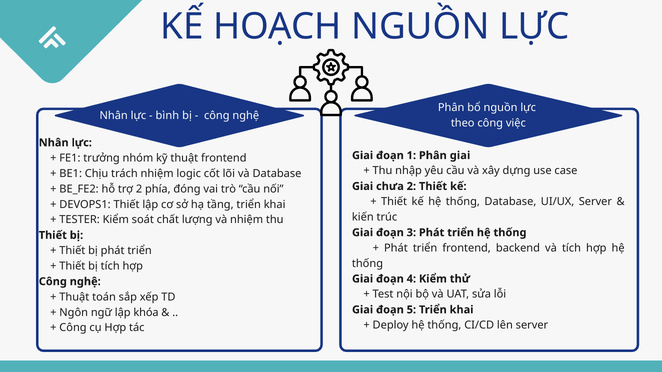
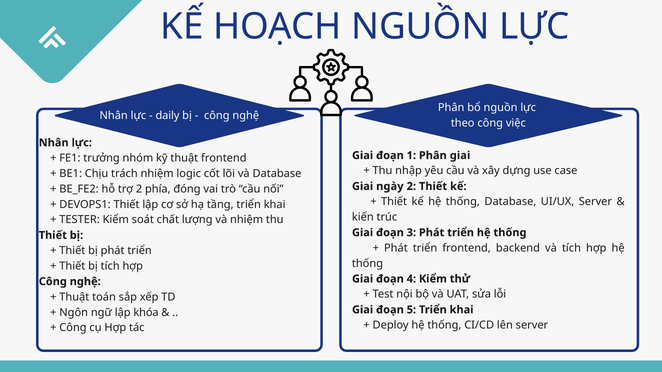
bình: bình -> daily
chưa: chưa -> ngày
